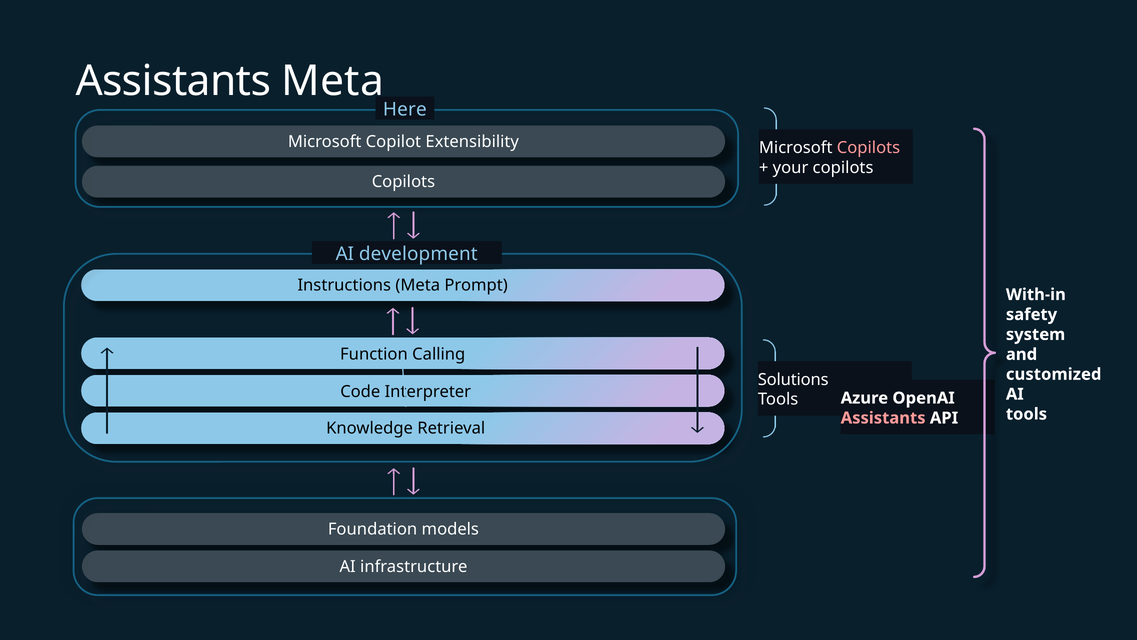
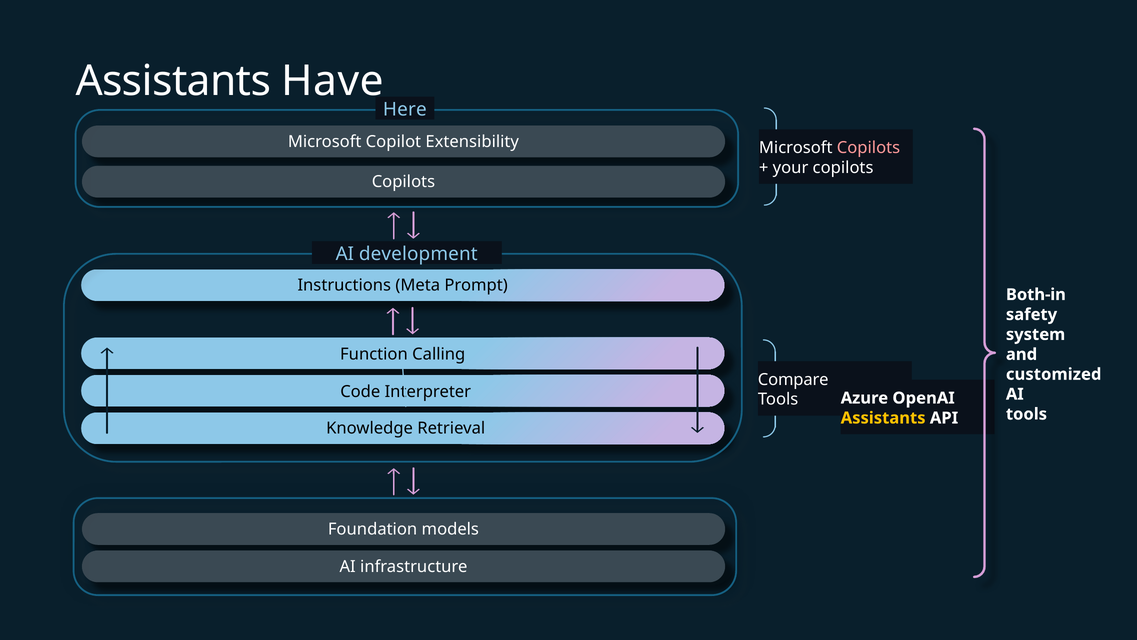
Assistants Meta: Meta -> Have
With-in: With-in -> Both-in
Solutions: Solutions -> Compare
Assistants at (883, 418) colour: pink -> yellow
